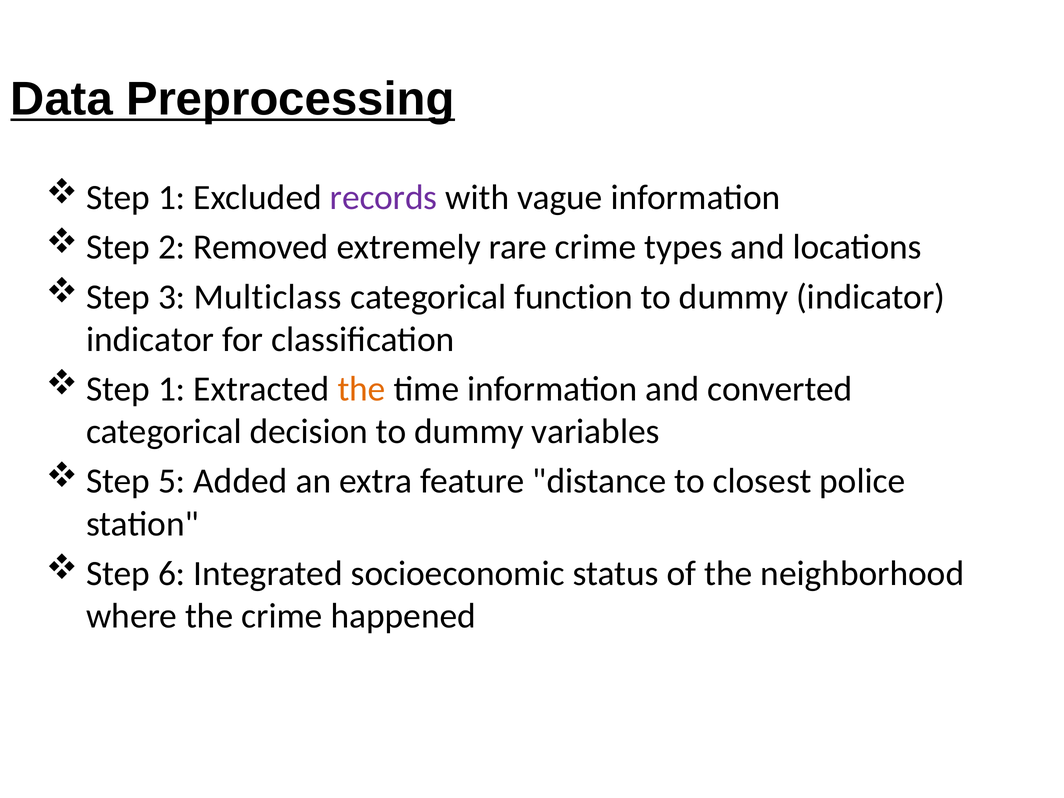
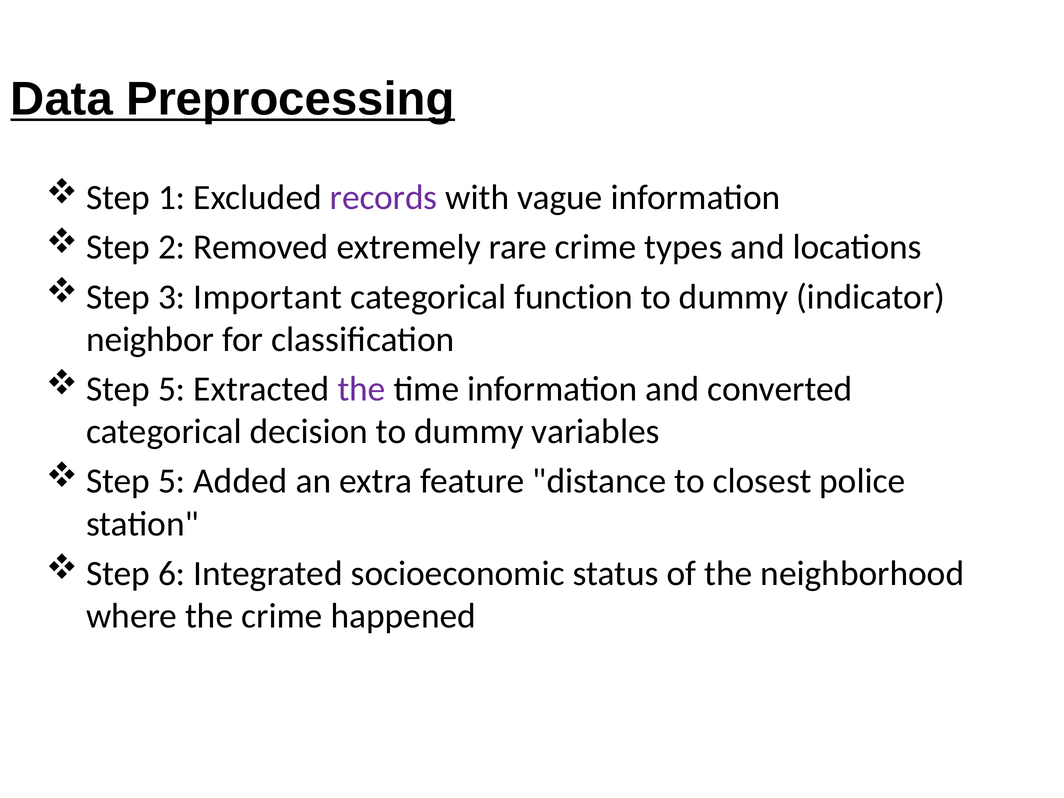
Multiclass: Multiclass -> Important
indicator at (150, 339): indicator -> neighbor
1 at (172, 389): 1 -> 5
the at (362, 389) colour: orange -> purple
